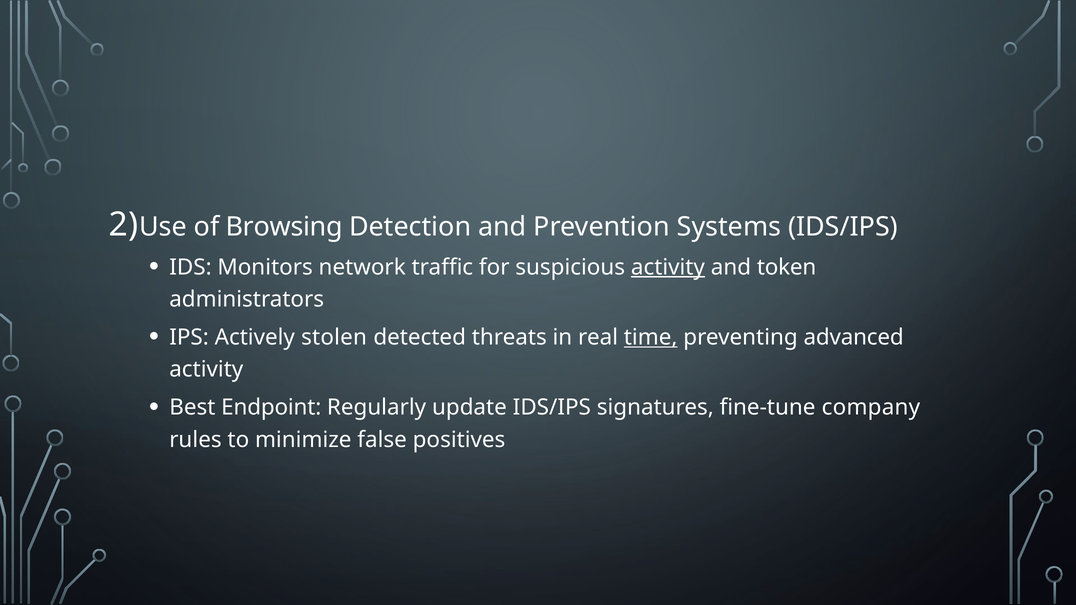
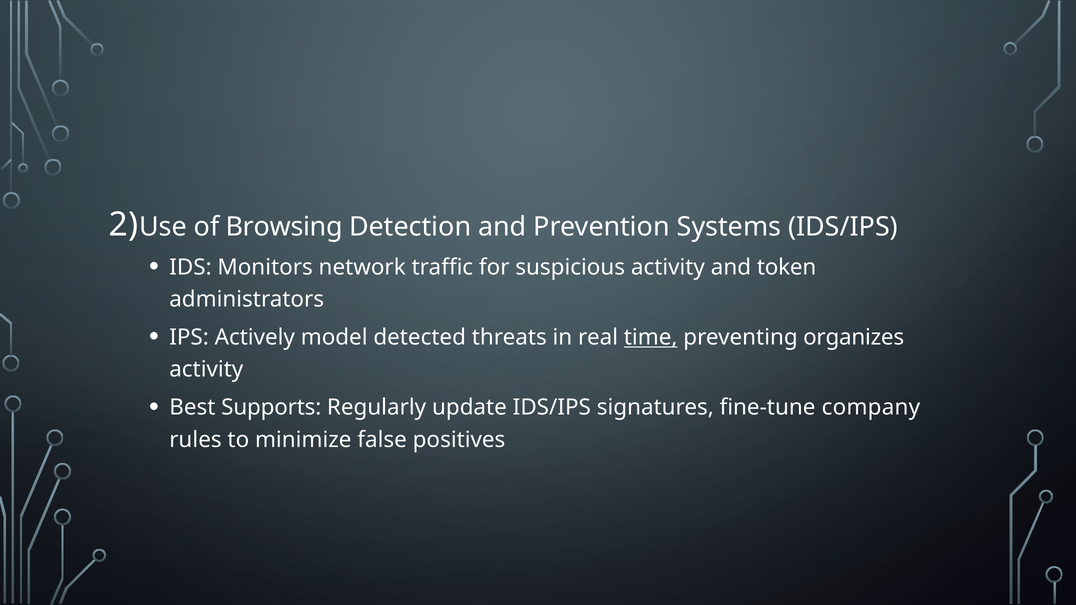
activity at (668, 267) underline: present -> none
stolen: stolen -> model
advanced: advanced -> organizes
Endpoint: Endpoint -> Supports
